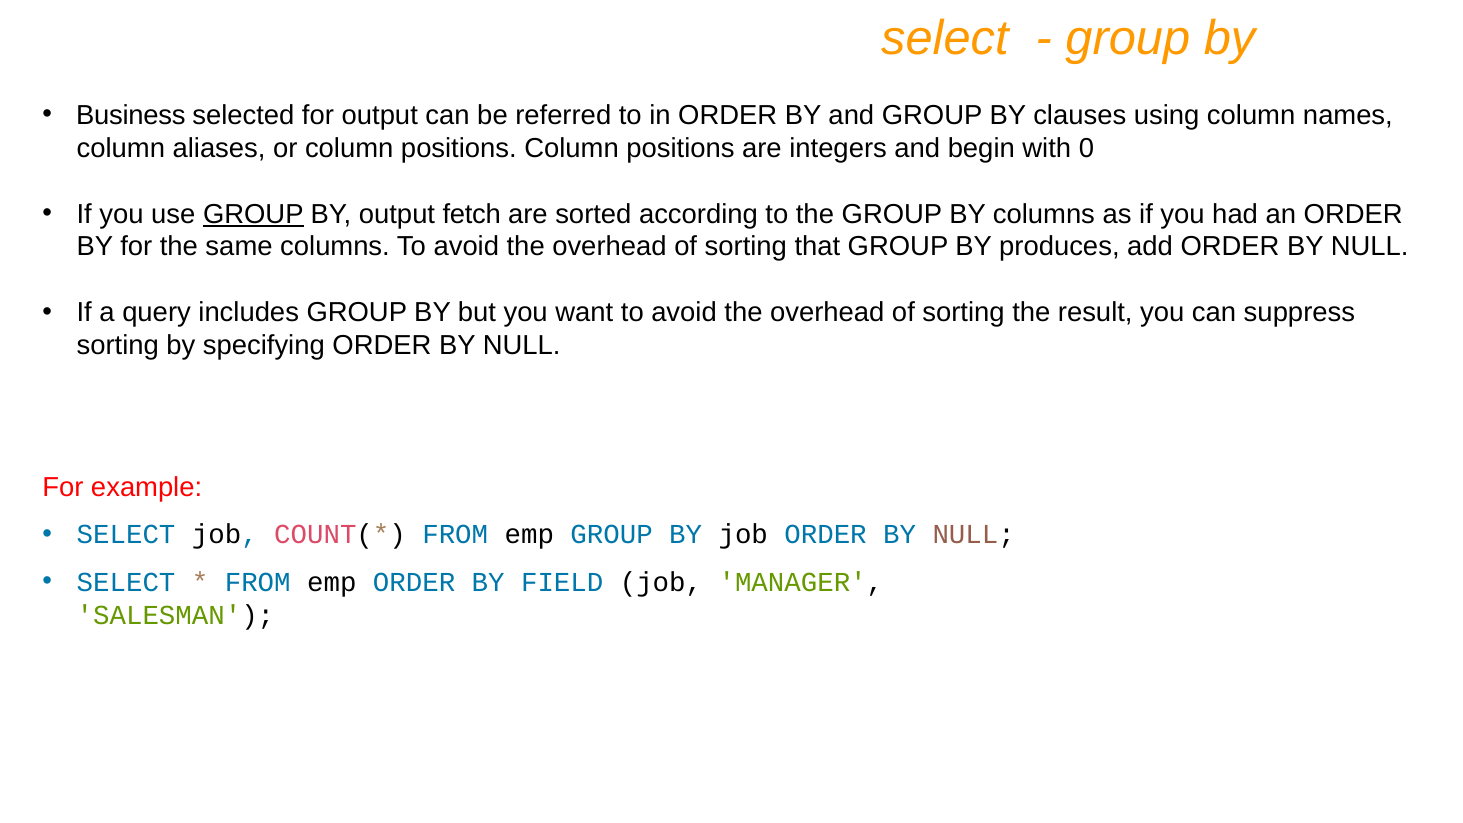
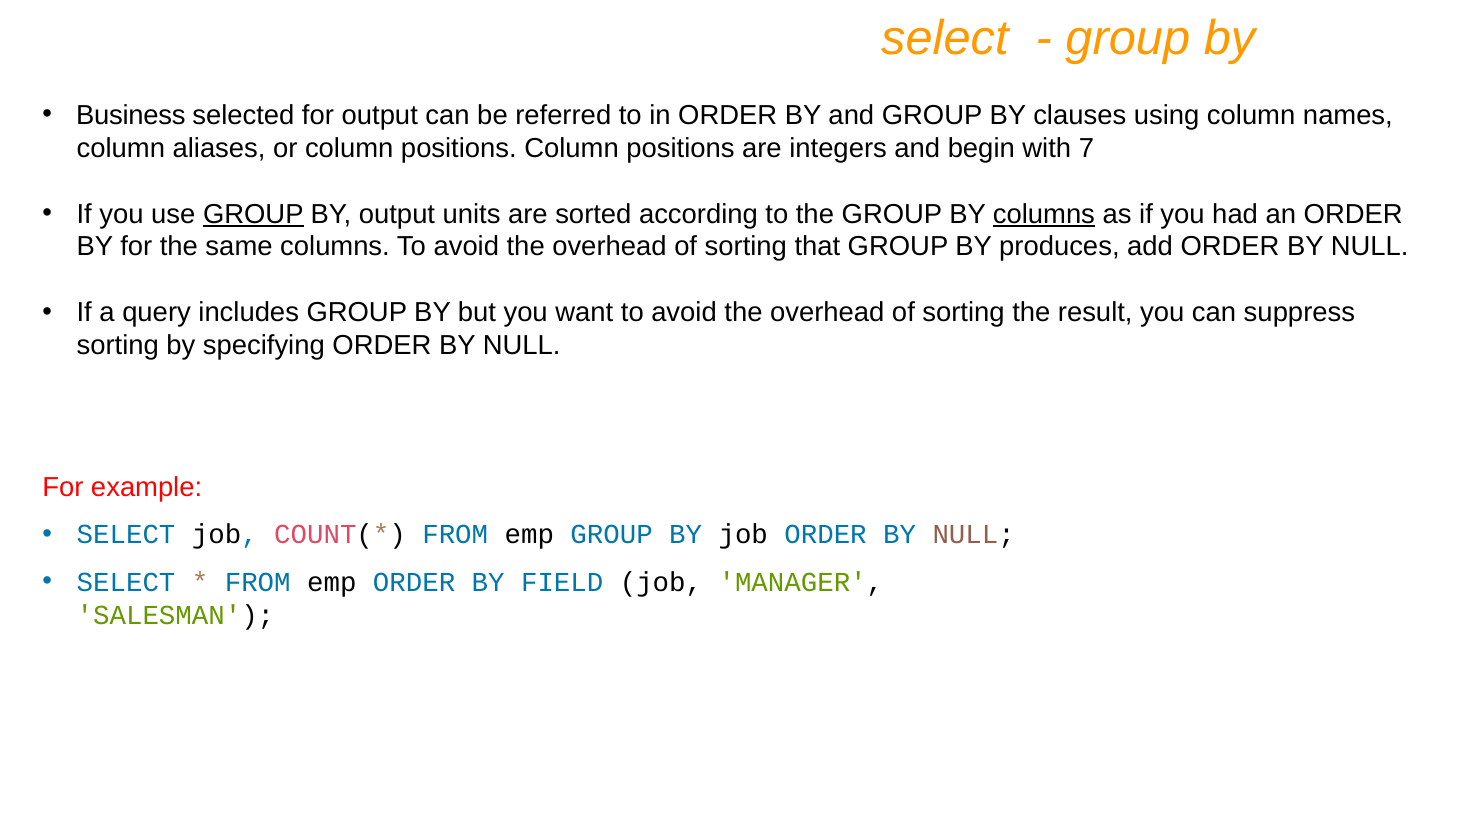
0: 0 -> 7
fetch: fetch -> units
columns at (1044, 214) underline: none -> present
